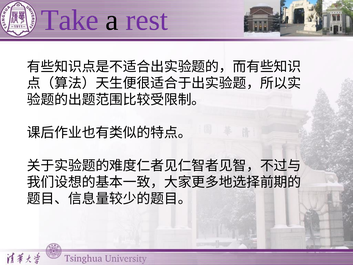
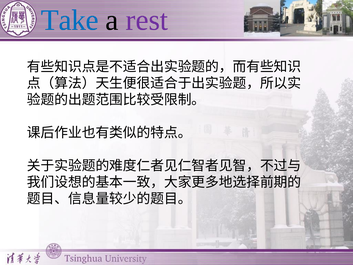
Take colour: purple -> blue
